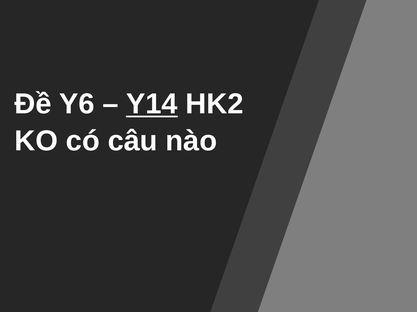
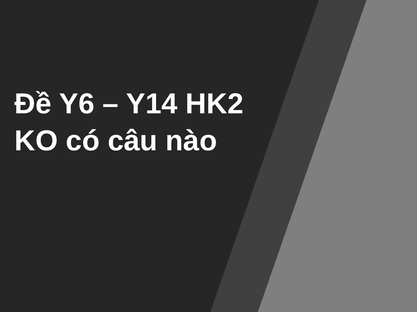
Y14 underline: present -> none
